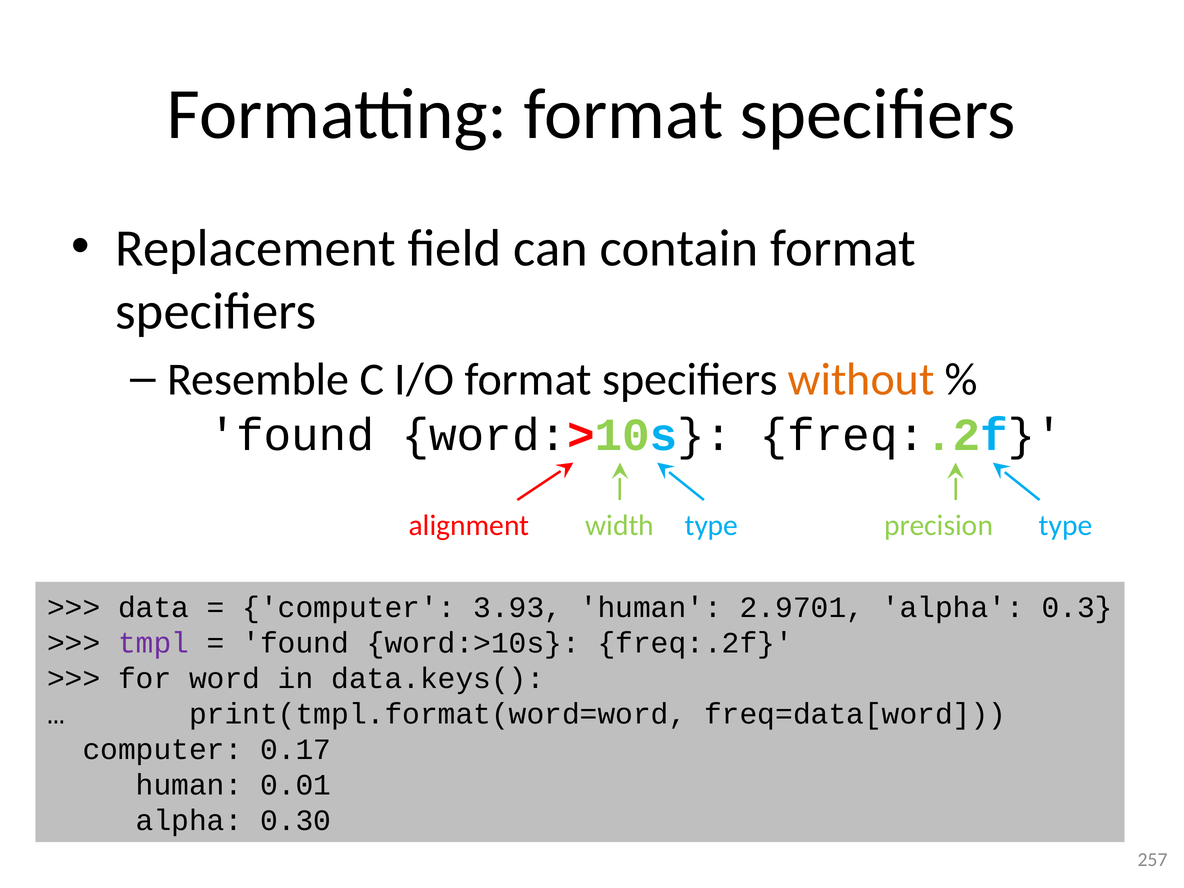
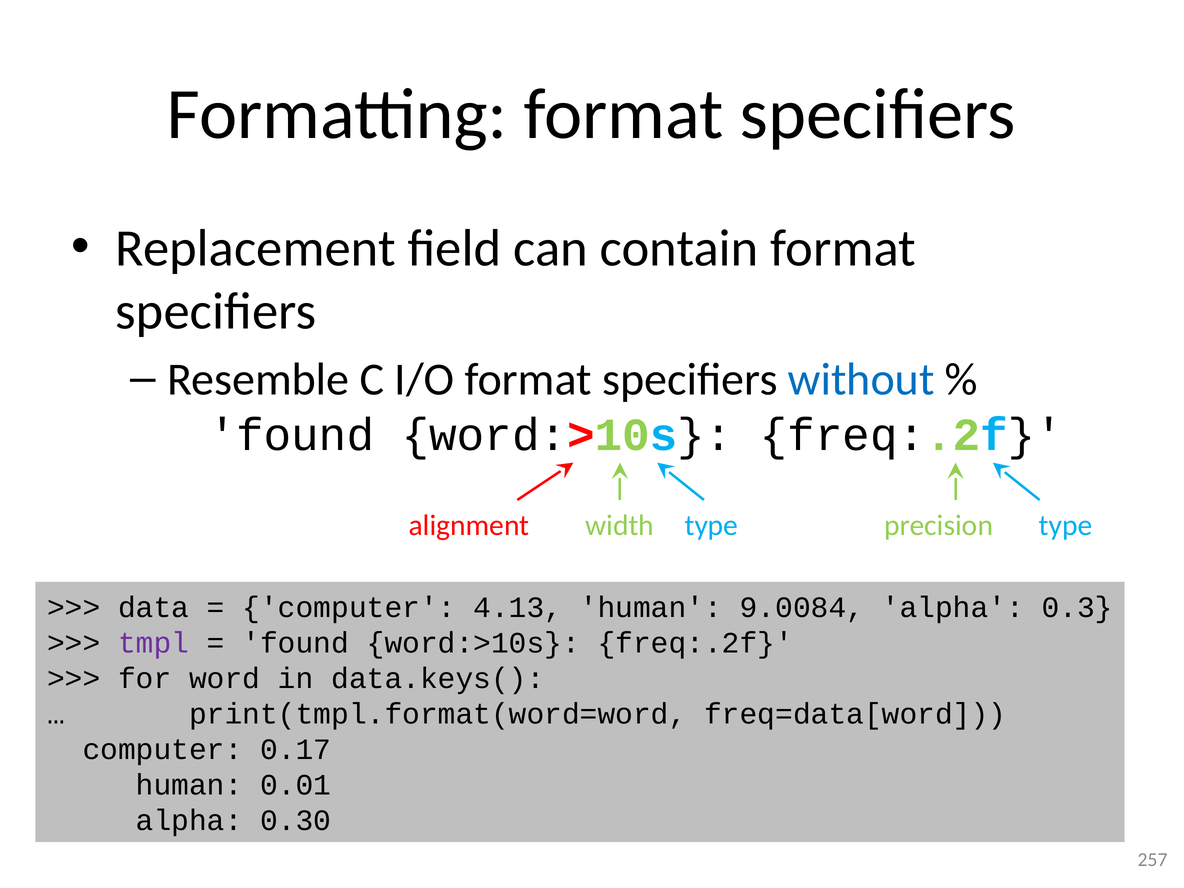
without colour: orange -> blue
3.93: 3.93 -> 4.13
2.9701: 2.9701 -> 9.0084
